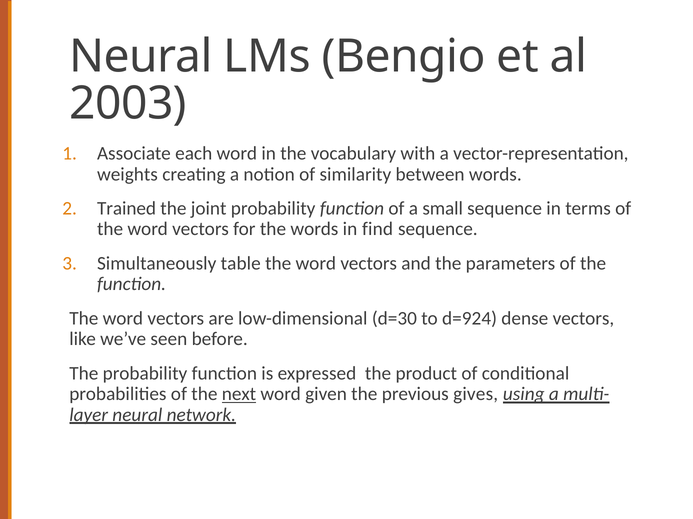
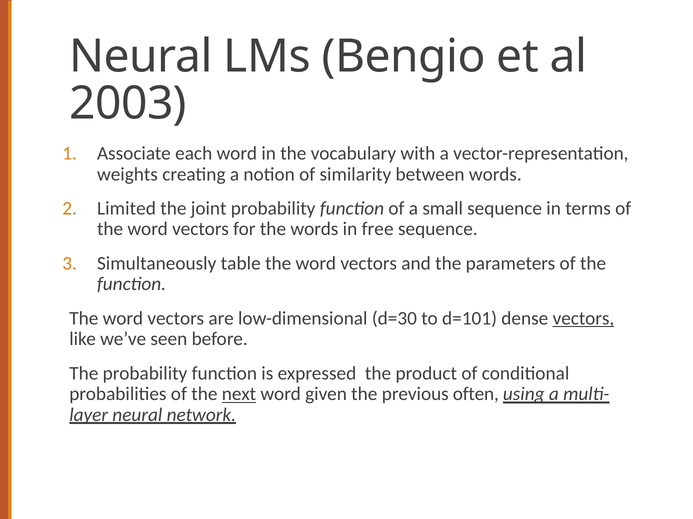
Trained: Trained -> Limited
find: find -> free
d=924: d=924 -> d=101
vectors at (583, 319) underline: none -> present
gives: gives -> often
